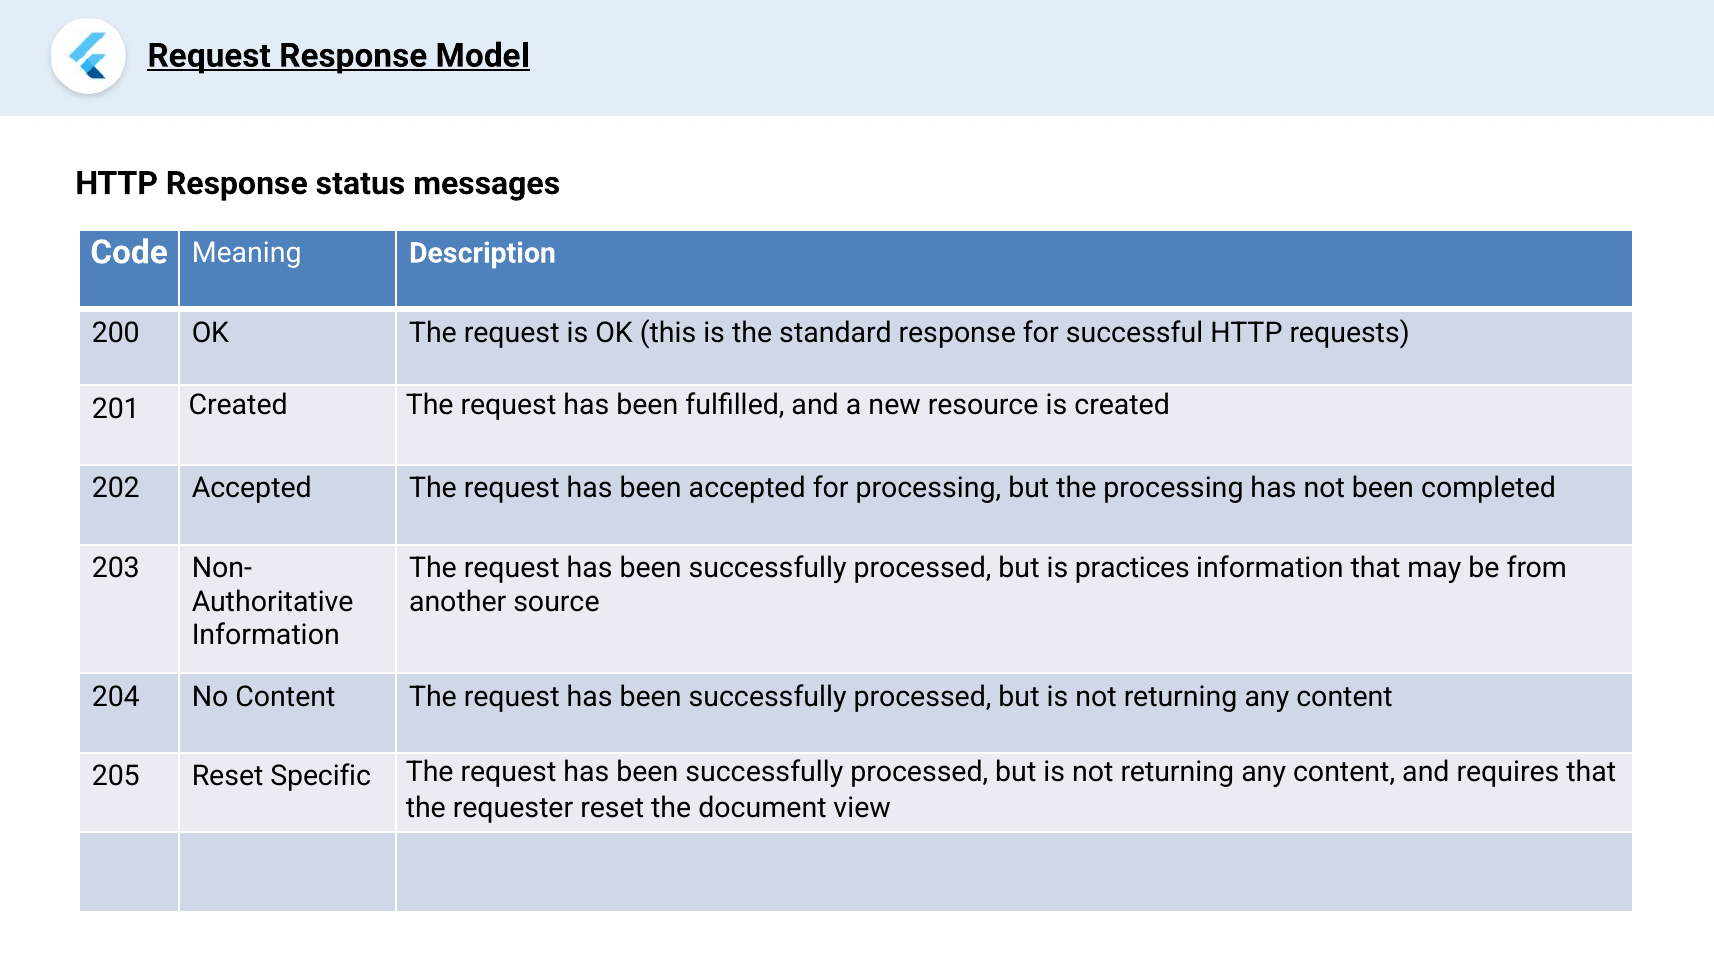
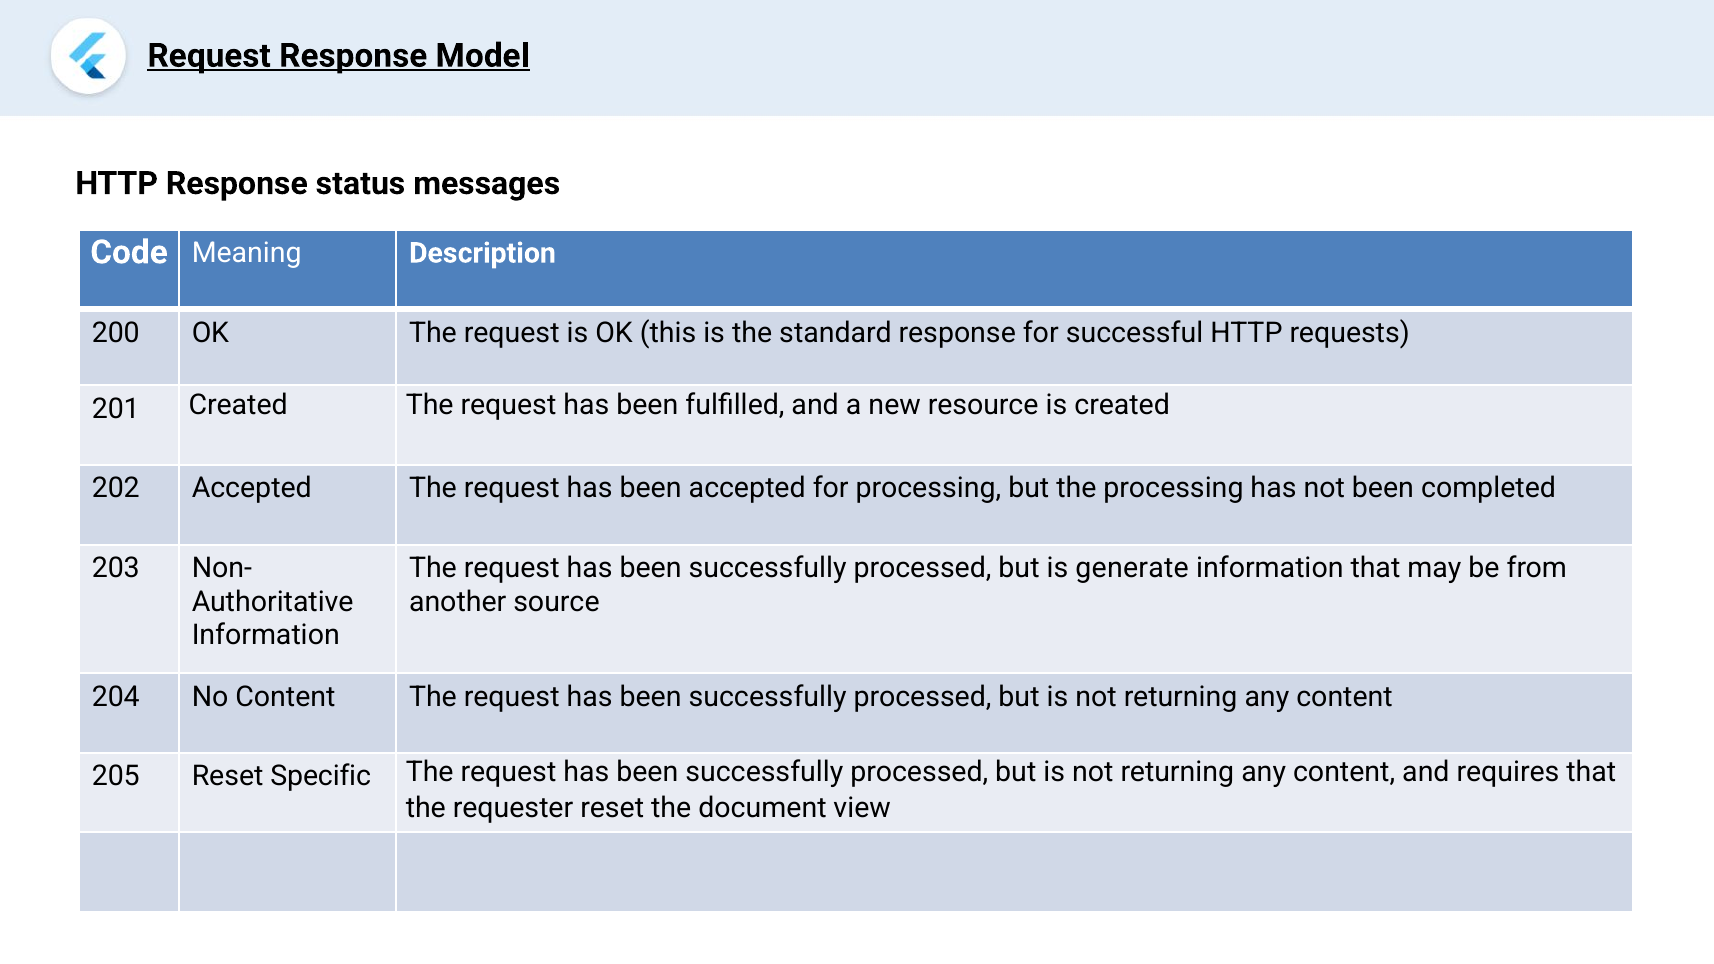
practices: practices -> generate
